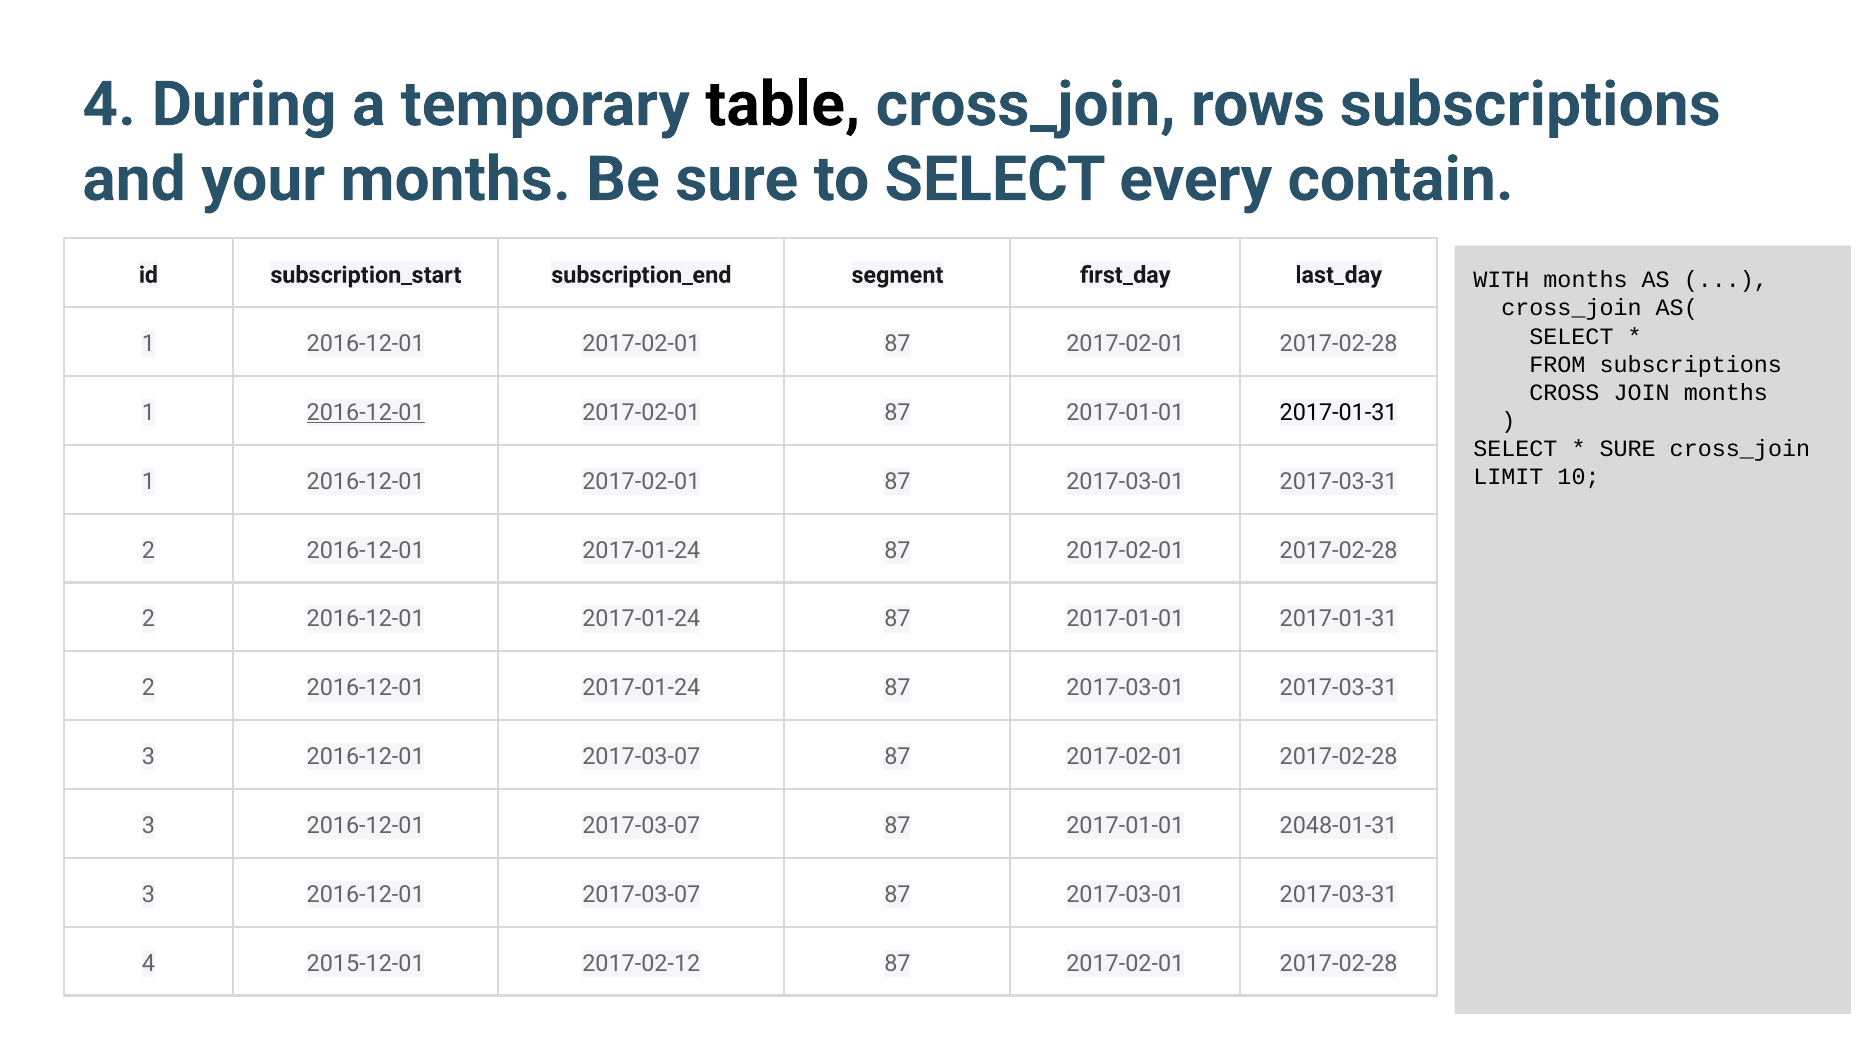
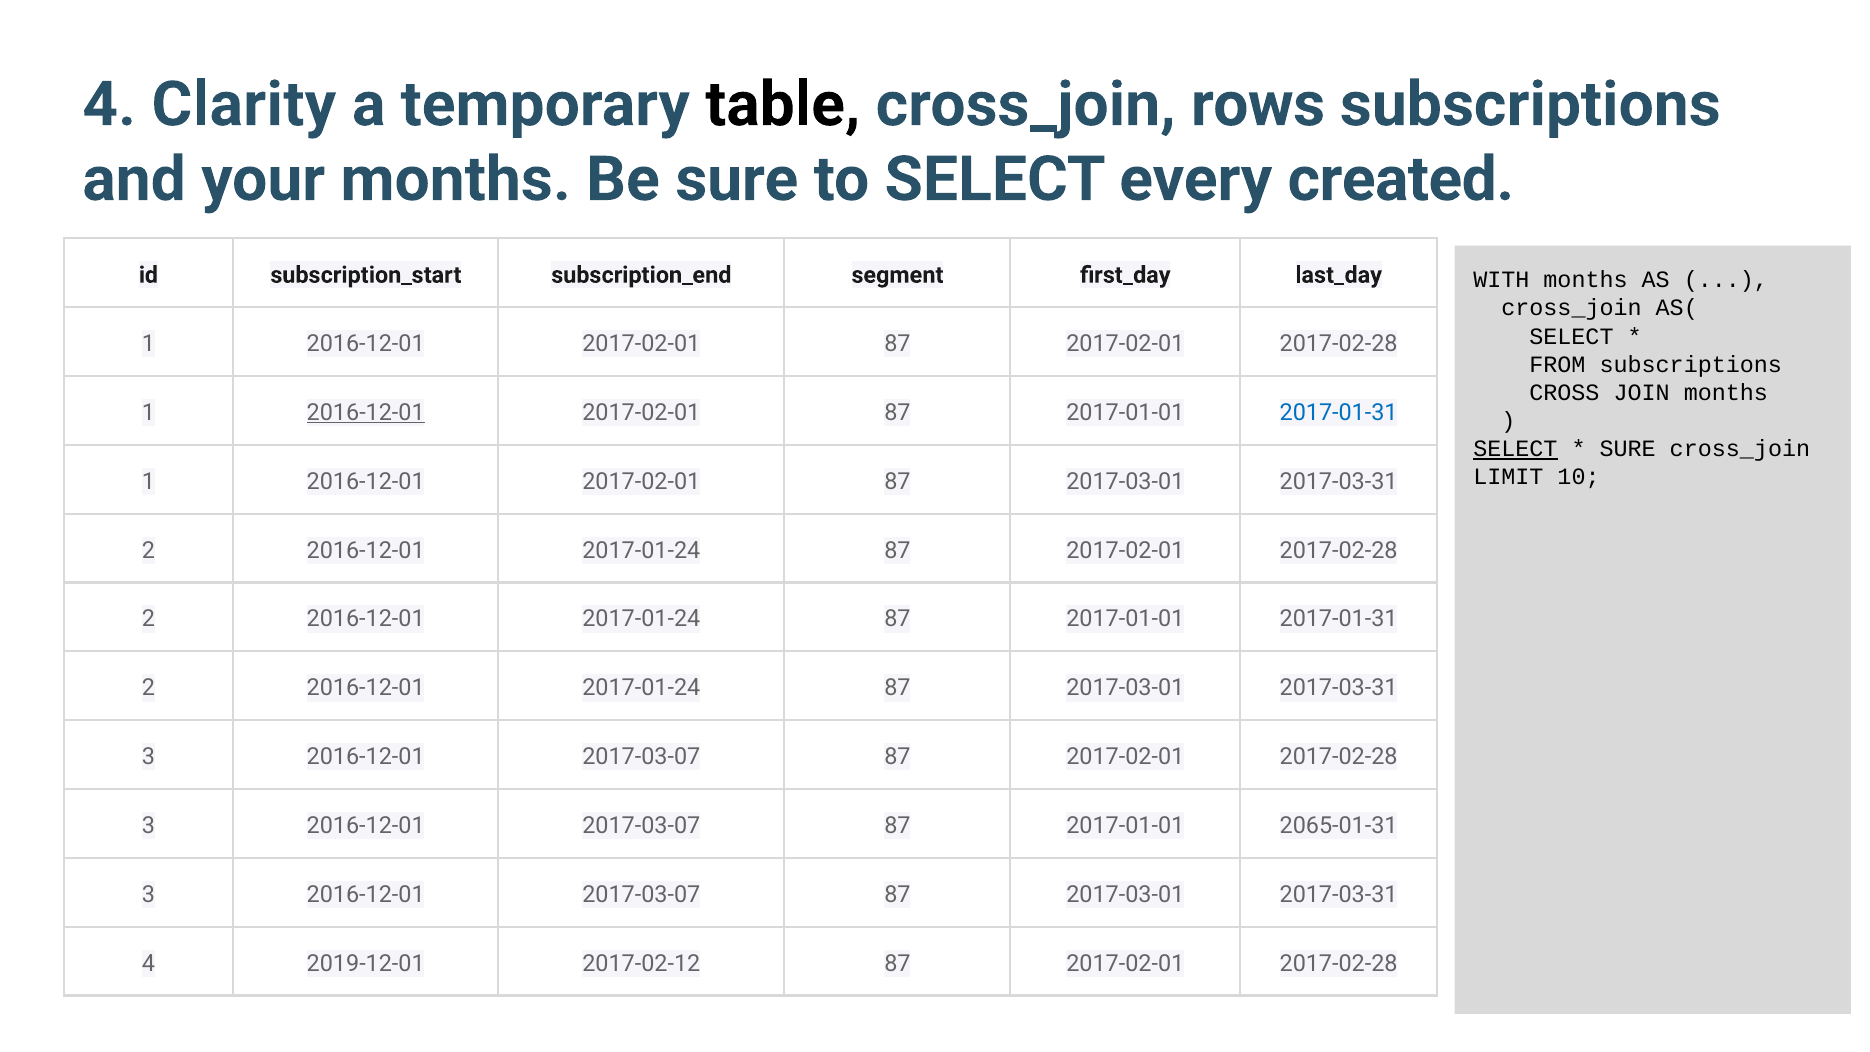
During: During -> Clarity
contain: contain -> created
2017-01-31 at (1339, 413) colour: black -> blue
SELECT at (1515, 449) underline: none -> present
2048-01-31: 2048-01-31 -> 2065-01-31
2015-12-01: 2015-12-01 -> 2019-12-01
